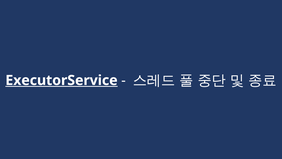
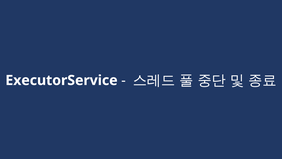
ExecutorService underline: present -> none
